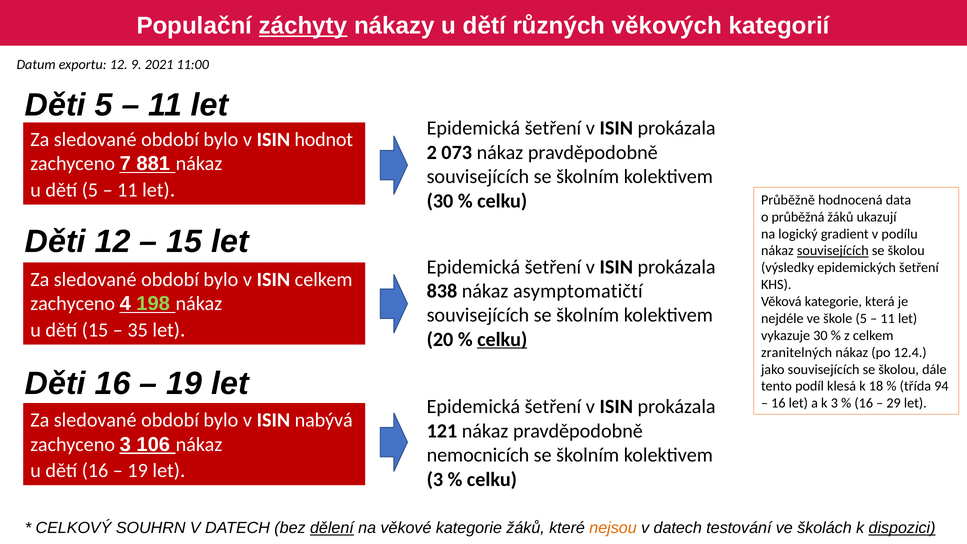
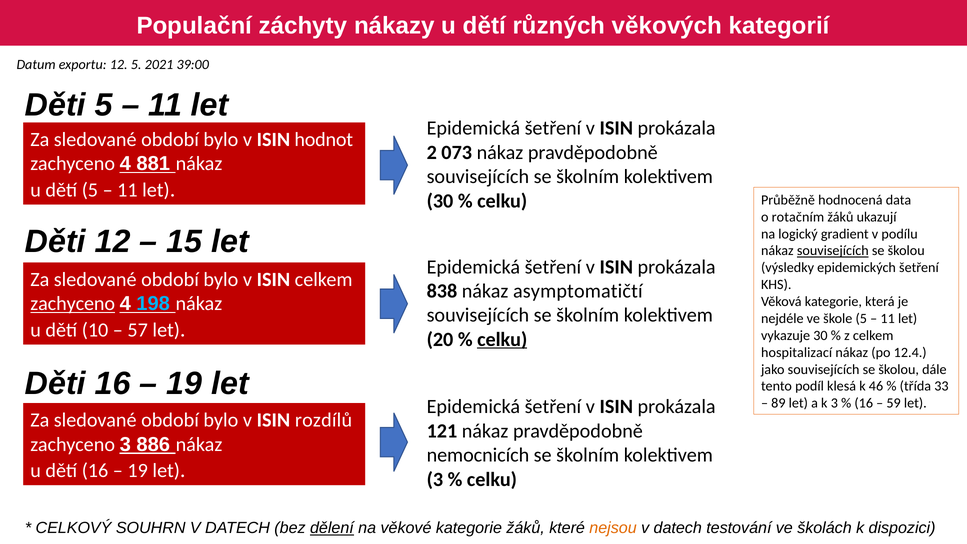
záchyty underline: present -> none
12 9: 9 -> 5
11:00: 11:00 -> 39:00
7 at (125, 164): 7 -> 4
průběžná: průběžná -> rotačním
zachyceno at (73, 304) underline: none -> present
198 colour: light green -> light blue
dětí 15: 15 -> 10
35: 35 -> 57
zranitelných: zranitelných -> hospitalizací
18: 18 -> 46
94: 94 -> 33
16 at (778, 403): 16 -> 89
29: 29 -> 59
nabývá: nabývá -> rozdílů
106: 106 -> 886
dispozici underline: present -> none
